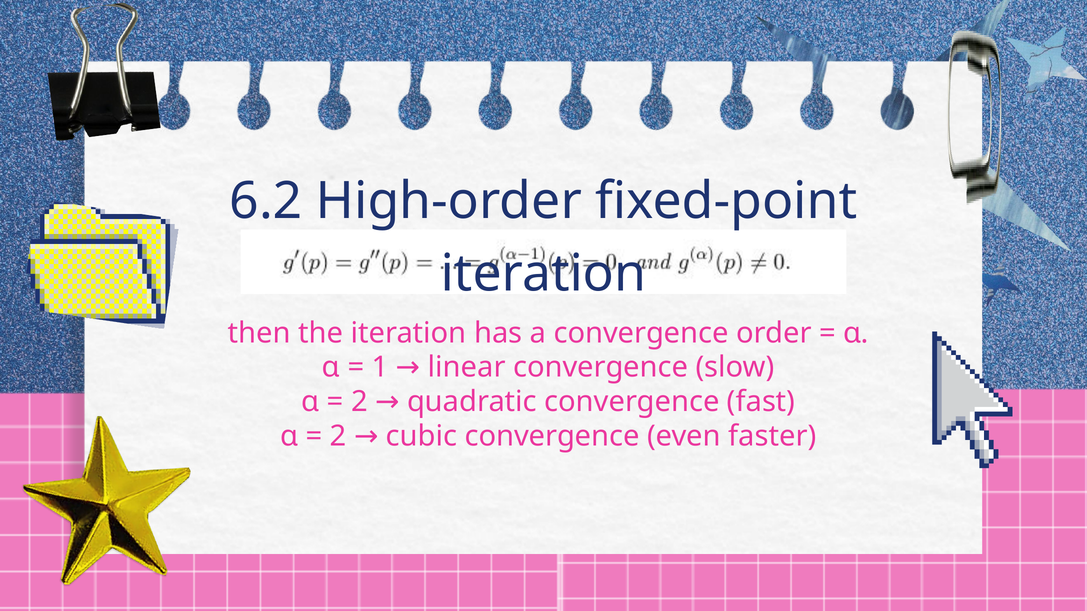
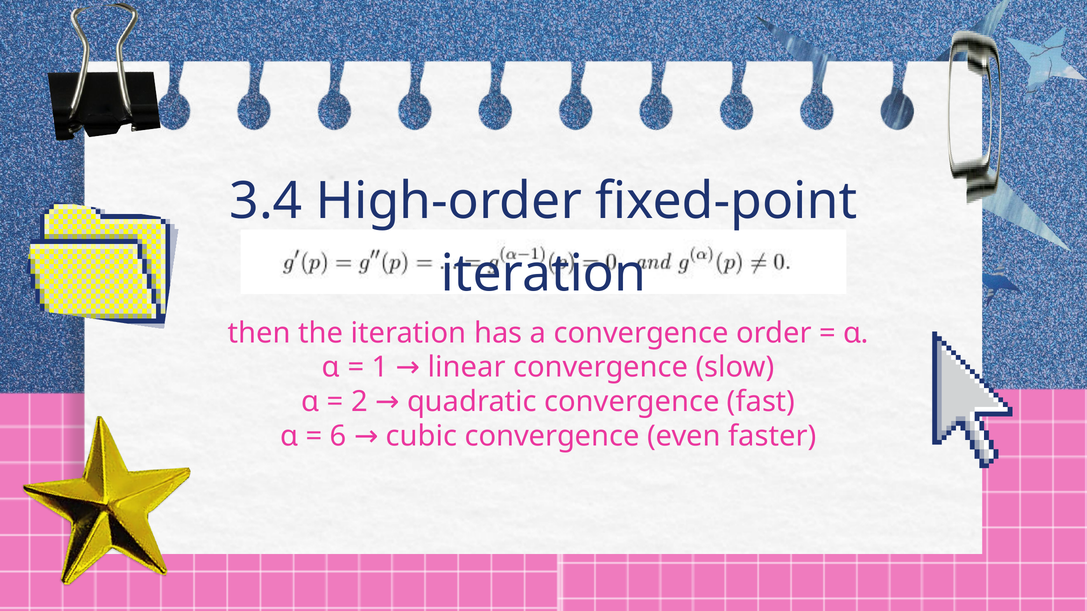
6.2: 6.2 -> 3.4
2 at (338, 436): 2 -> 6
